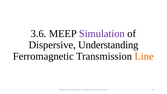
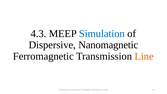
3.6: 3.6 -> 4.3
Simulation at (102, 34) colour: purple -> blue
Understanding: Understanding -> Nanomagnetic
